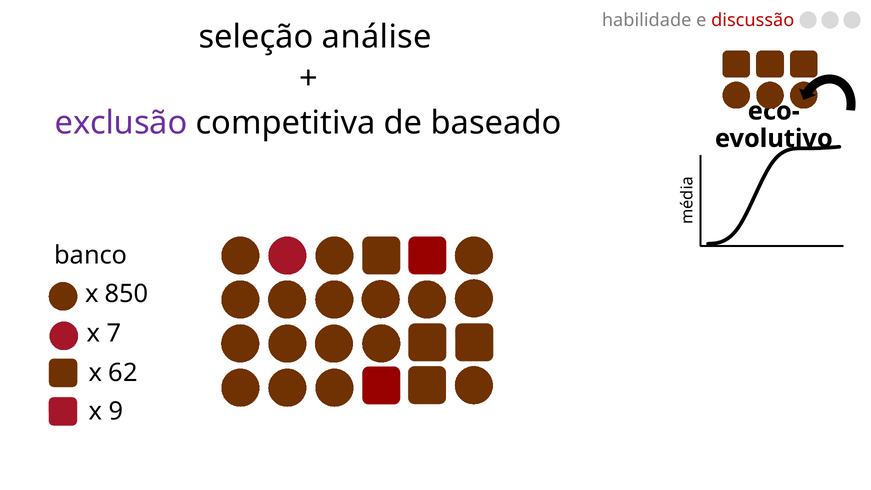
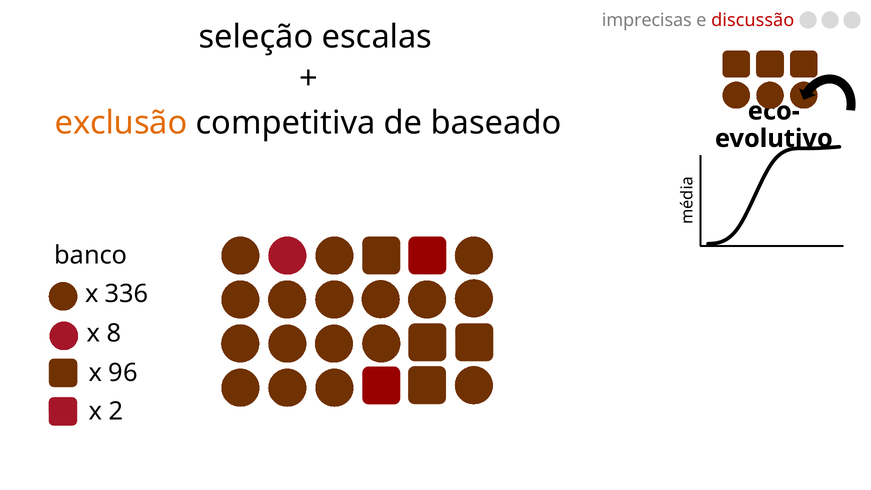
habilidade: habilidade -> imprecisas
análise: análise -> escalas
exclusão colour: purple -> orange
850: 850 -> 336
7: 7 -> 8
62: 62 -> 96
9: 9 -> 2
